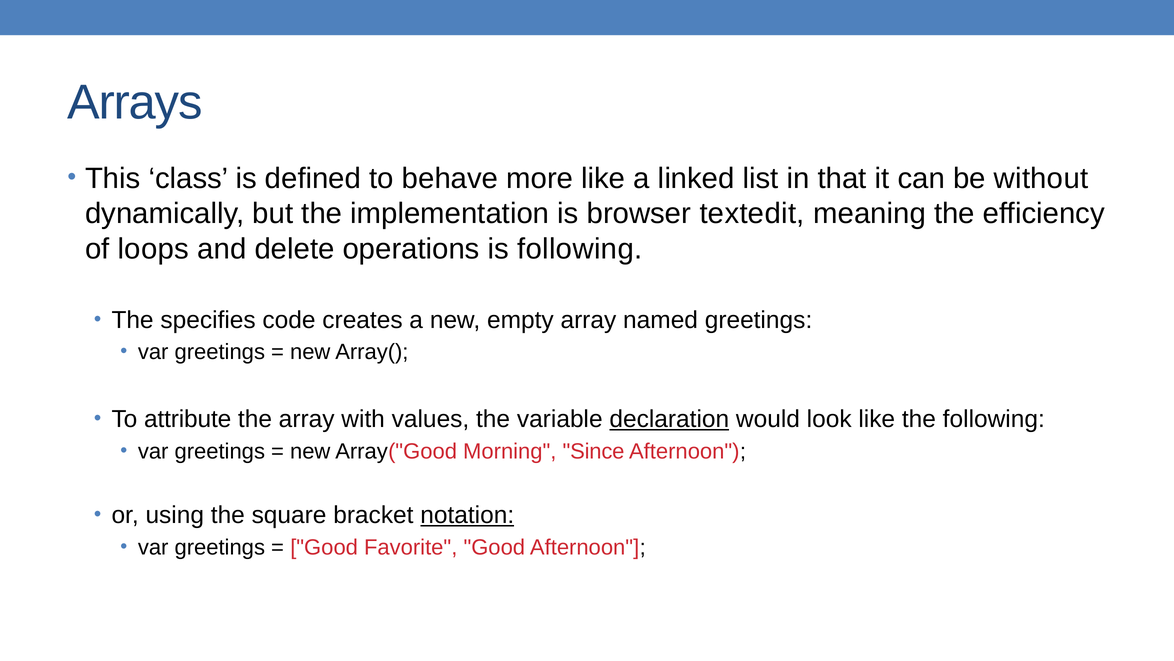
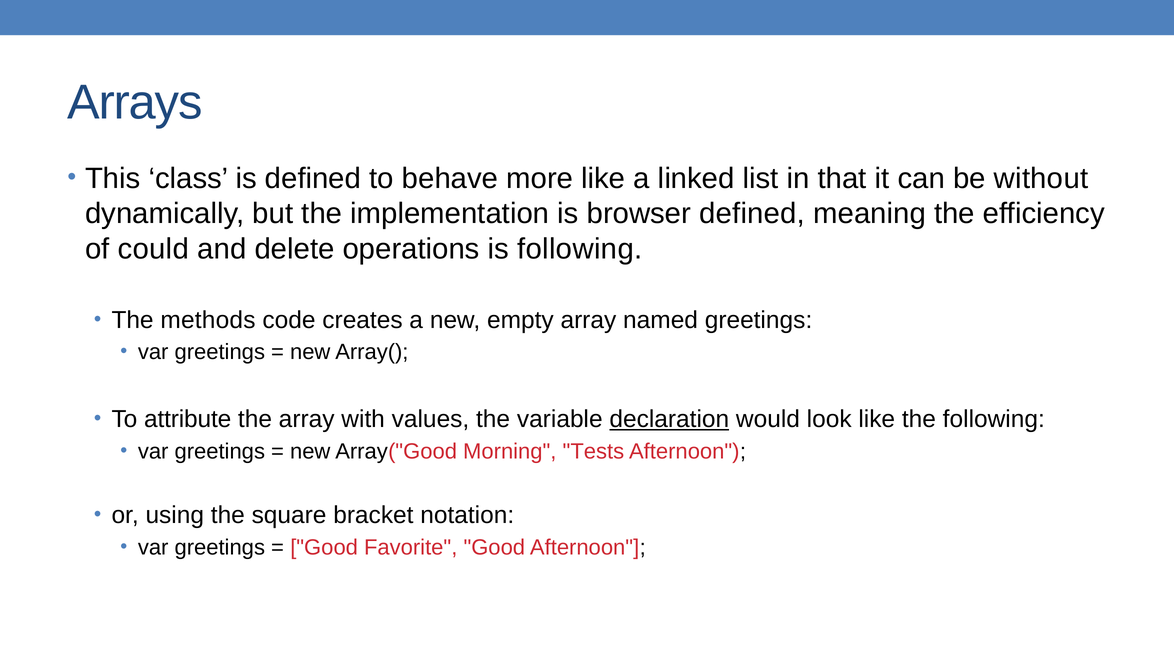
browser textedit: textedit -> defined
loops: loops -> could
specifies: specifies -> methods
Since: Since -> Tests
notation underline: present -> none
